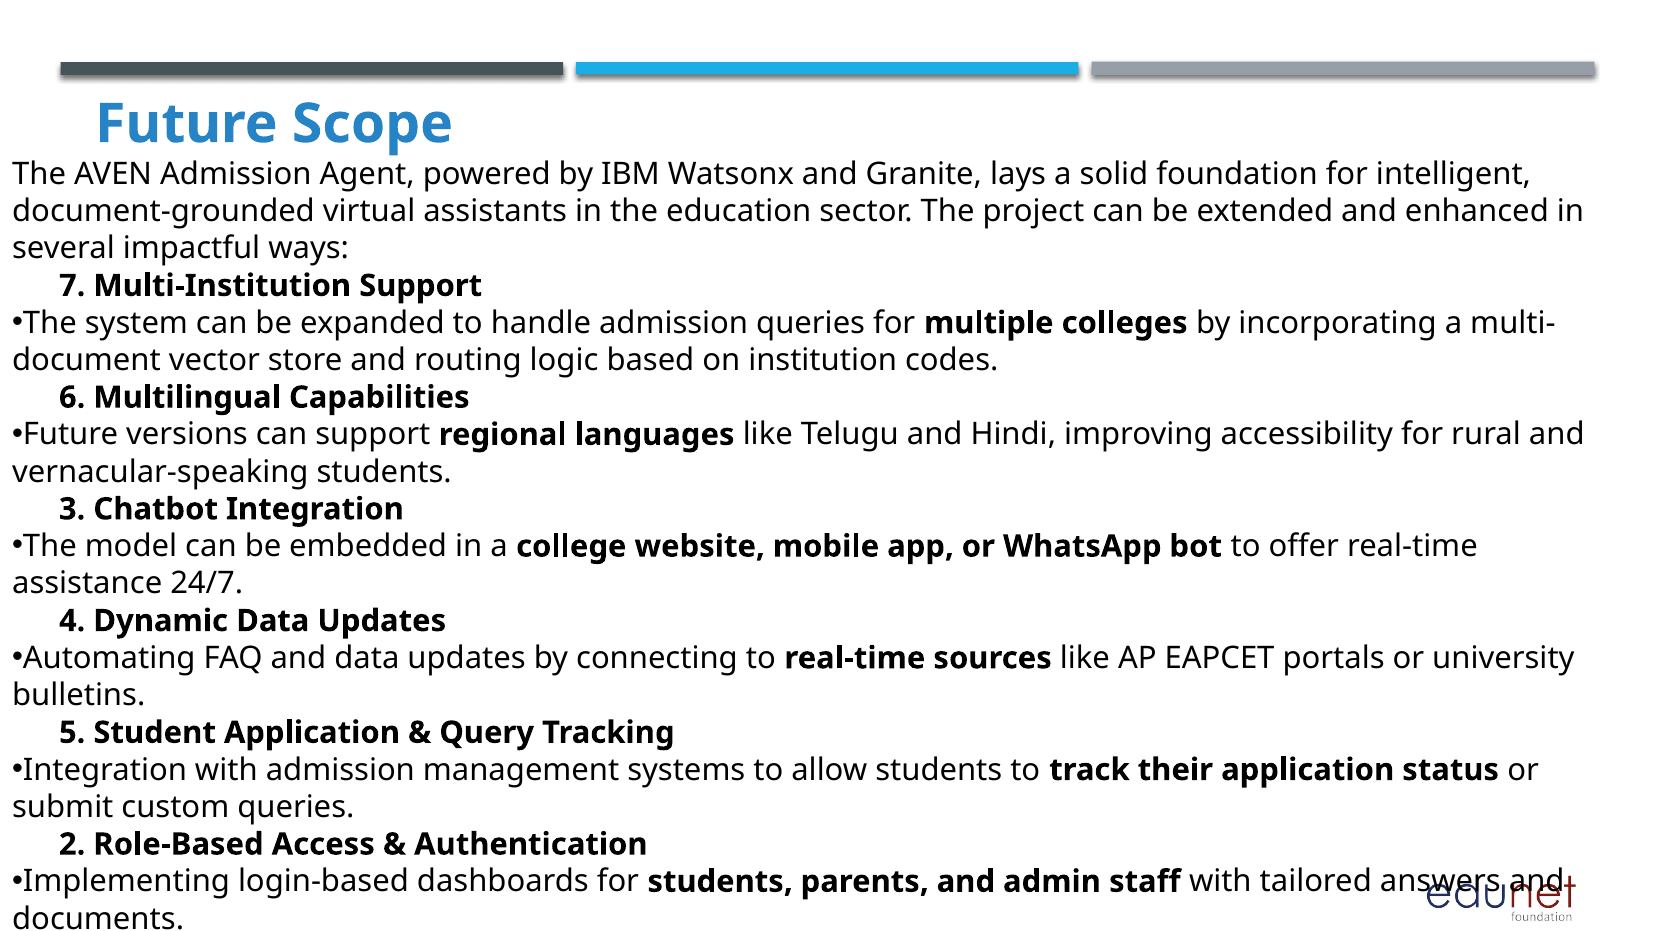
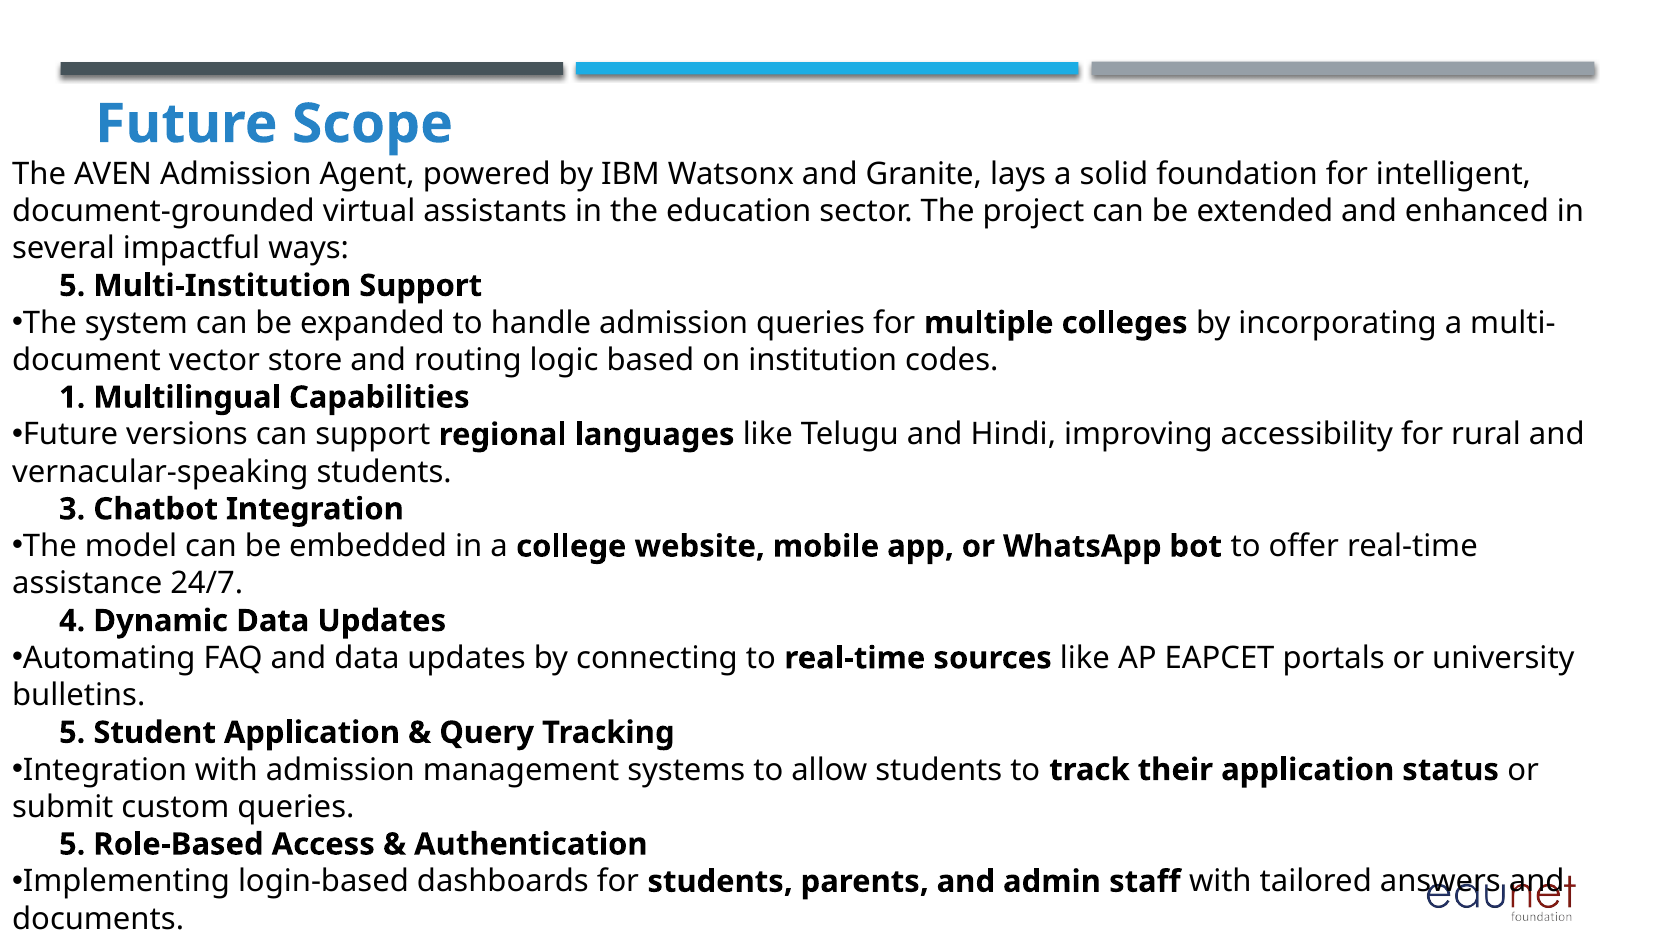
7 at (72, 286): 7 -> 5
6: 6 -> 1
2 at (72, 844): 2 -> 5
